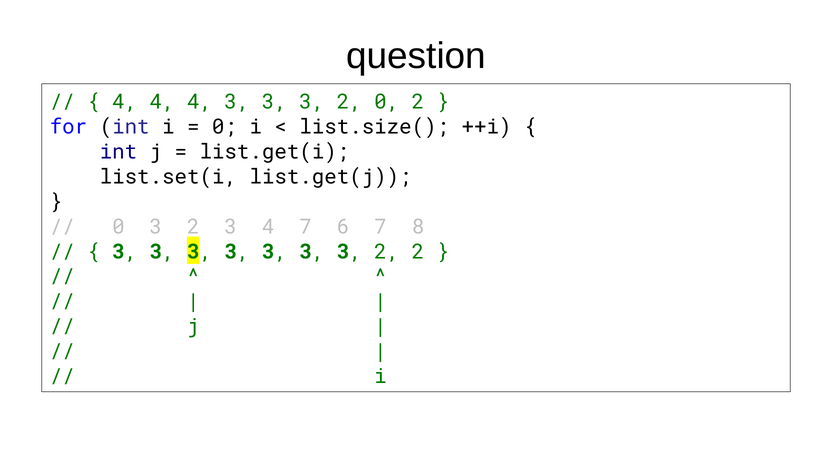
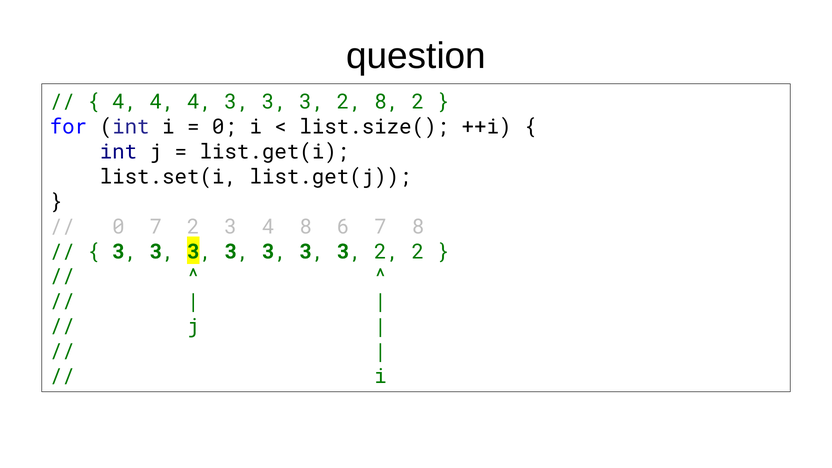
2 0: 0 -> 8
0 3: 3 -> 7
4 7: 7 -> 8
